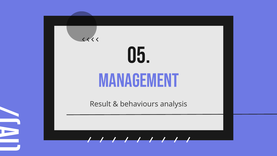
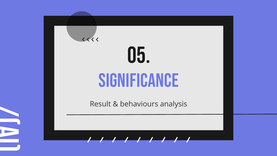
MANAGEMENT: MANAGEMENT -> SIGNIFICANCE
